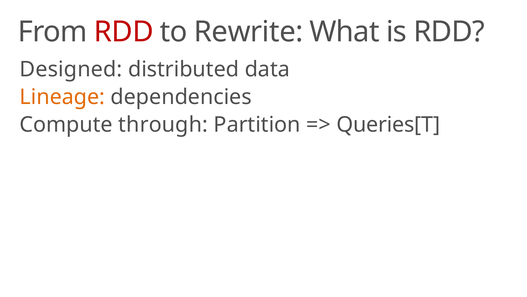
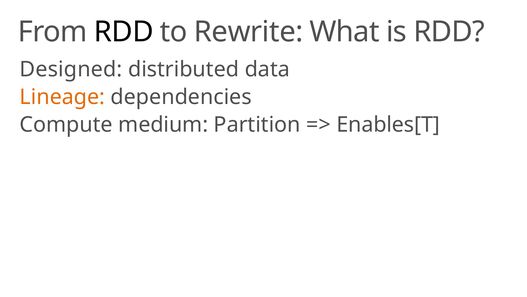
RDD at (124, 32) colour: red -> black
through: through -> medium
Queries[T: Queries[T -> Enables[T
